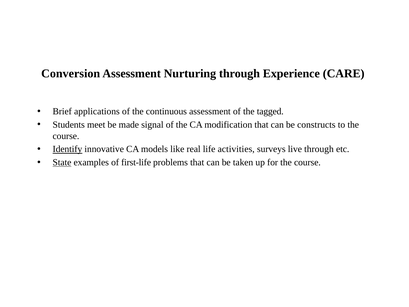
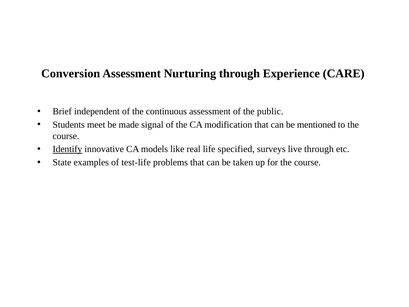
applications: applications -> independent
tagged: tagged -> public
constructs: constructs -> mentioned
activities: activities -> specified
State underline: present -> none
first-life: first-life -> test-life
